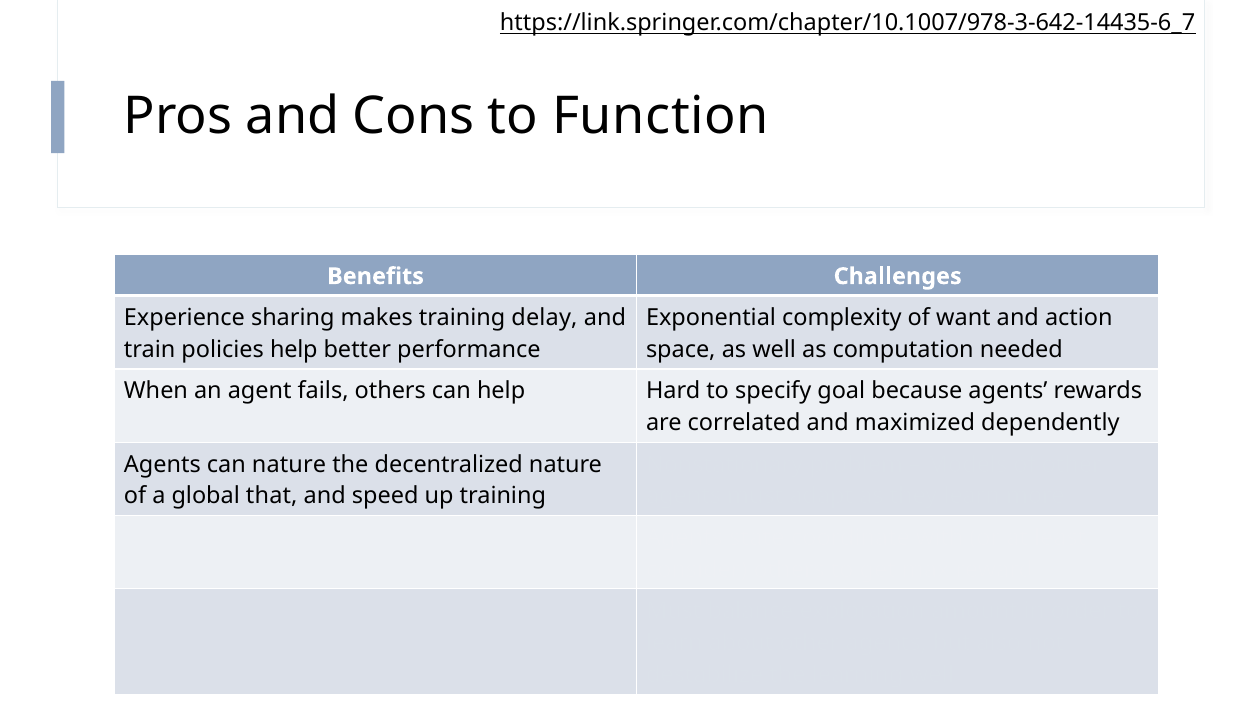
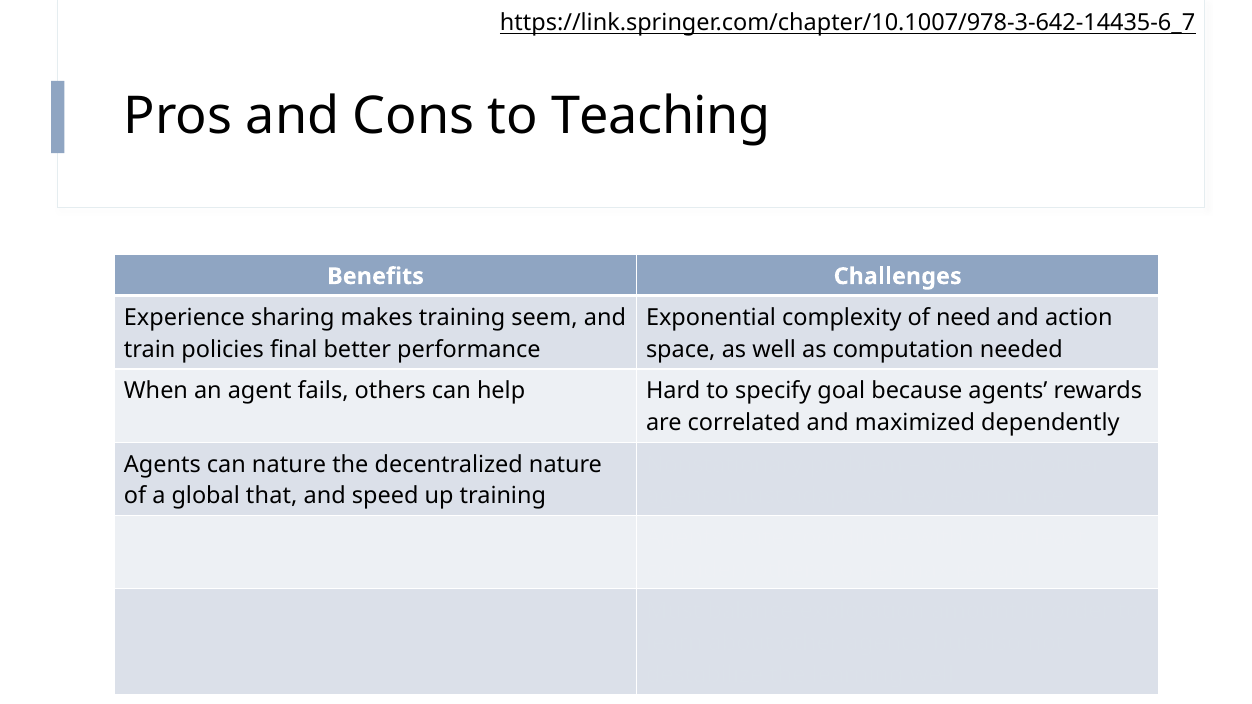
Function: Function -> Teaching
delay: delay -> seem
want: want -> need
policies help: help -> final
